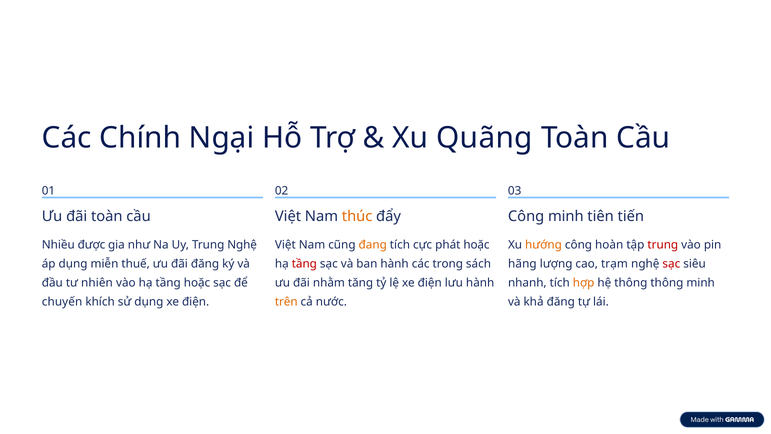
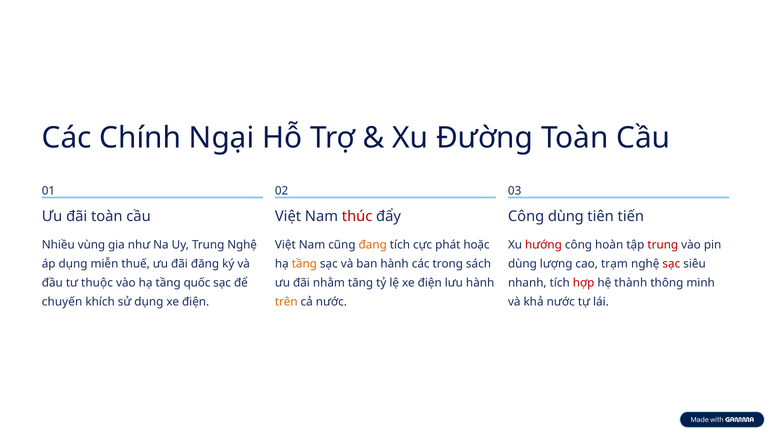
Quãng: Quãng -> Đường
thúc colour: orange -> red
Công minh: minh -> dùng
được: được -> vùng
hướng colour: orange -> red
tầng at (304, 264) colour: red -> orange
hãng at (522, 264): hãng -> dùng
nhiên: nhiên -> thuộc
tầng hoặc: hoặc -> quốc
hợp colour: orange -> red
hệ thông: thông -> thành
khả đăng: đăng -> nước
